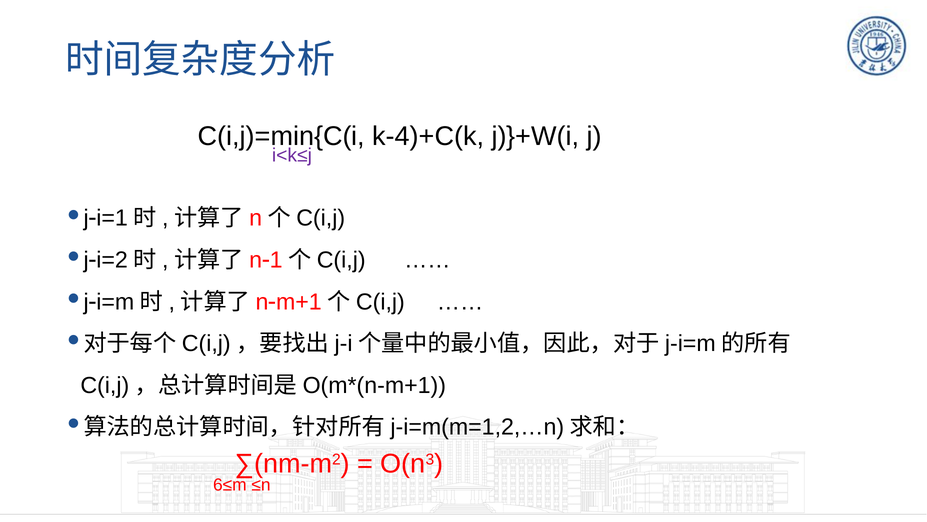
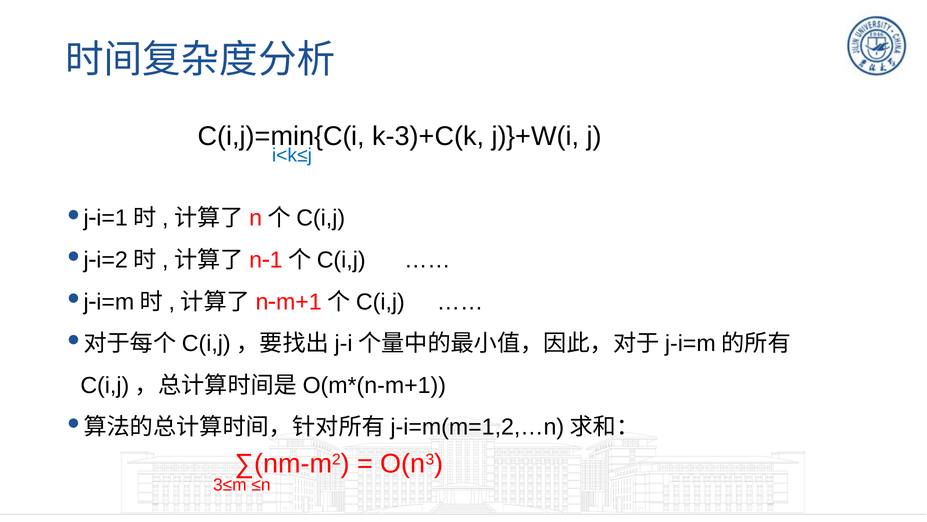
k-4)+C(k: k-4)+C(k -> k-3)+C(k
i<k≤j colour: purple -> blue
6≤m: 6≤m -> 3≤m
